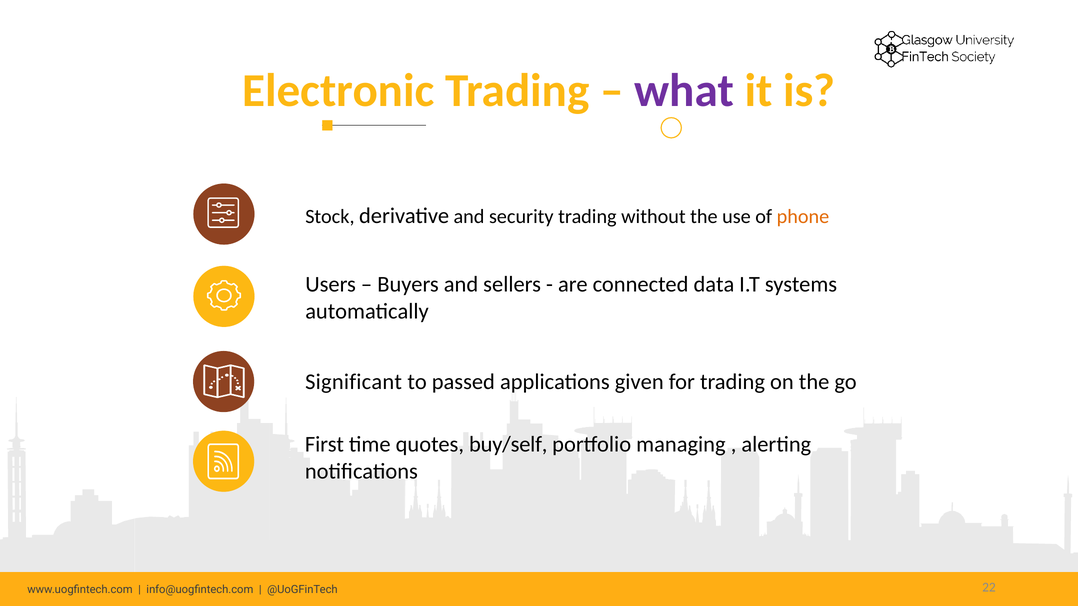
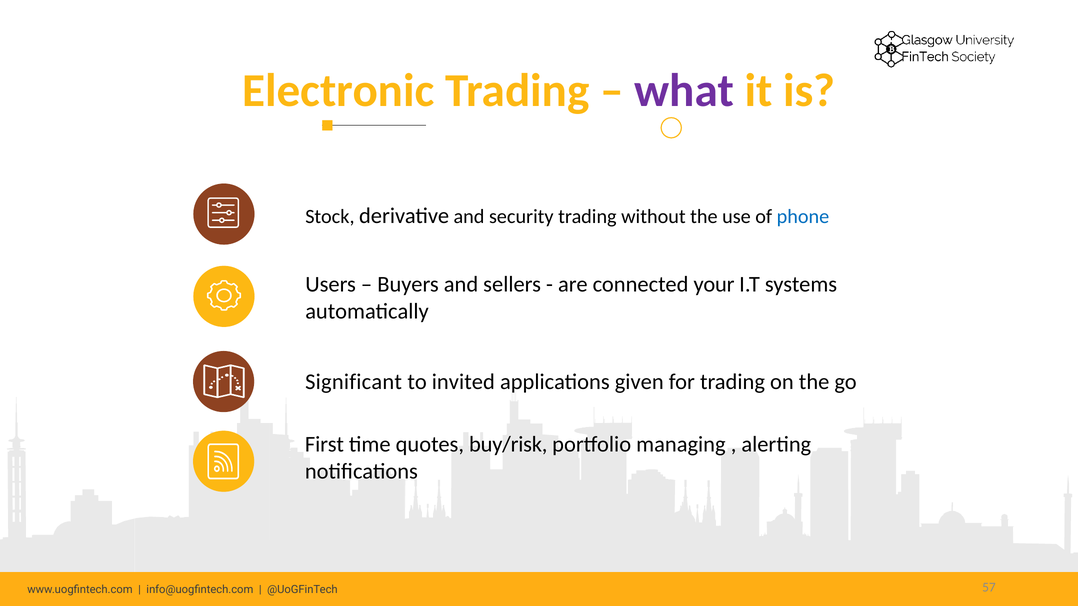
phone colour: orange -> blue
data: data -> your
passed: passed -> invited
buy/self: buy/self -> buy/risk
22: 22 -> 57
